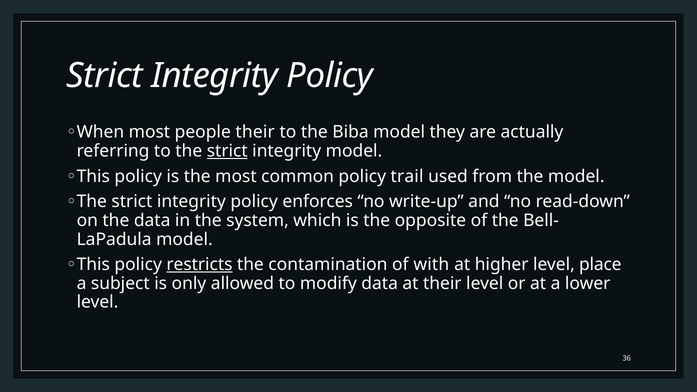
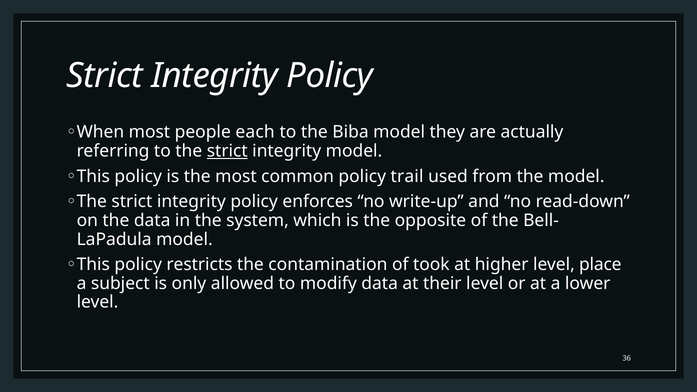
people their: their -> each
restricts underline: present -> none
with: with -> took
